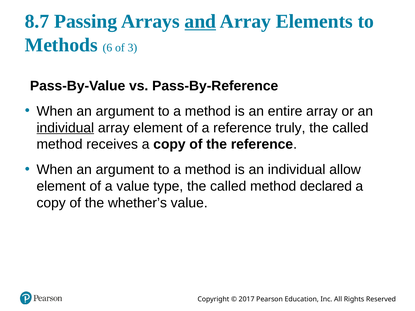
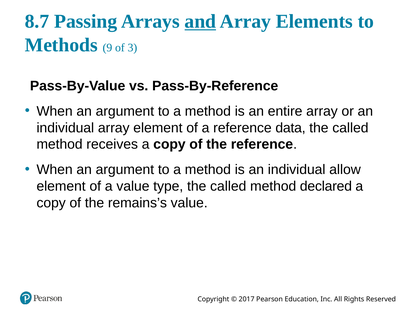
6: 6 -> 9
individual at (65, 128) underline: present -> none
truly: truly -> data
whether’s: whether’s -> remains’s
